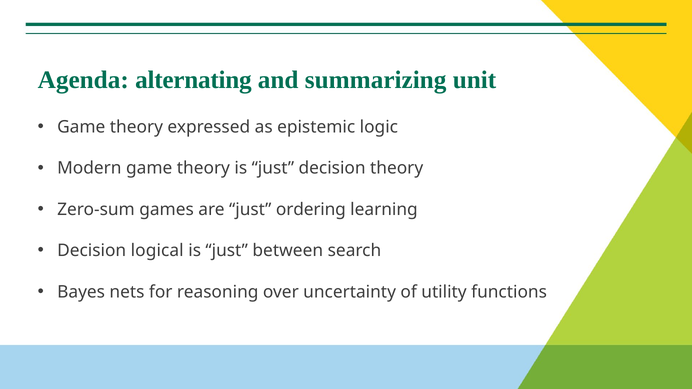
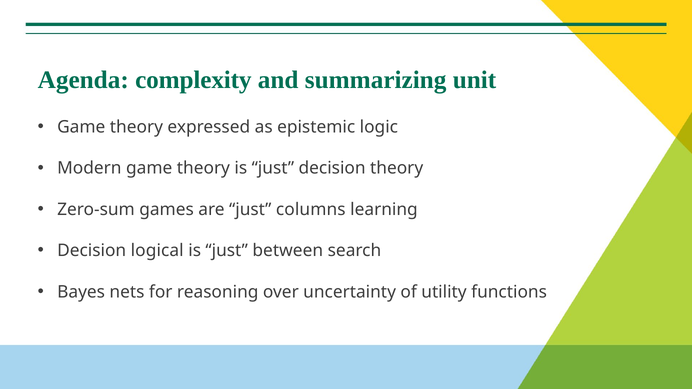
alternating: alternating -> complexity
ordering: ordering -> columns
